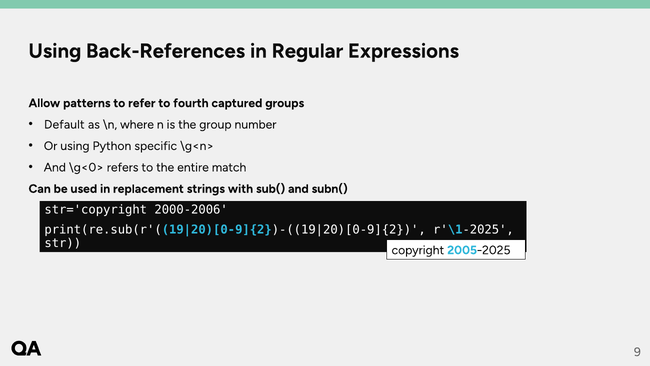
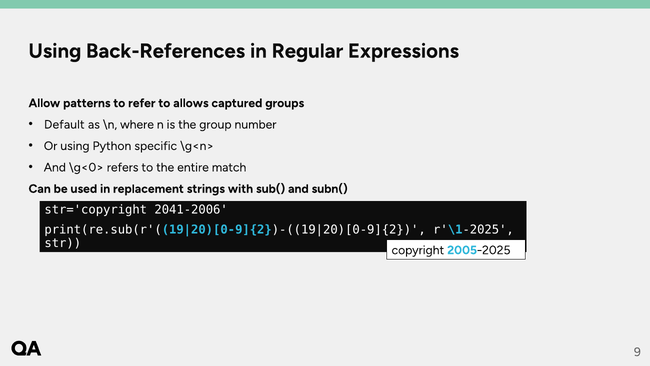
fourth: fourth -> allows
2000-2006: 2000-2006 -> 2041-2006
